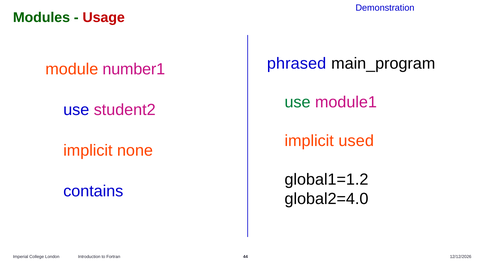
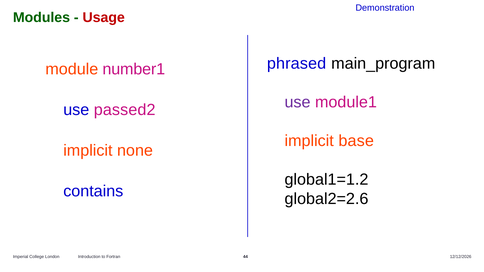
use at (298, 102) colour: green -> purple
student2: student2 -> passed2
used: used -> base
global2=4.0: global2=4.0 -> global2=2.6
